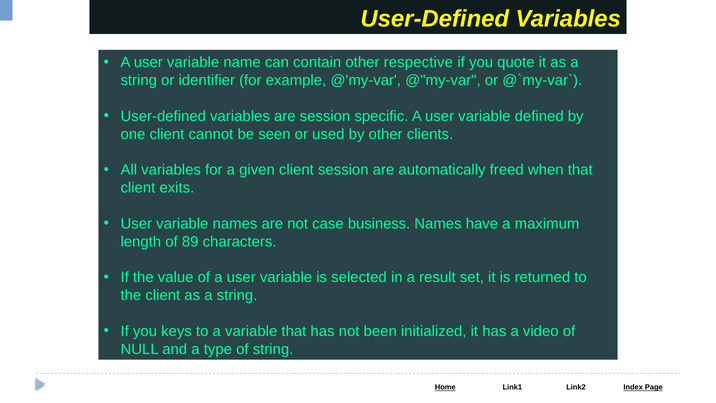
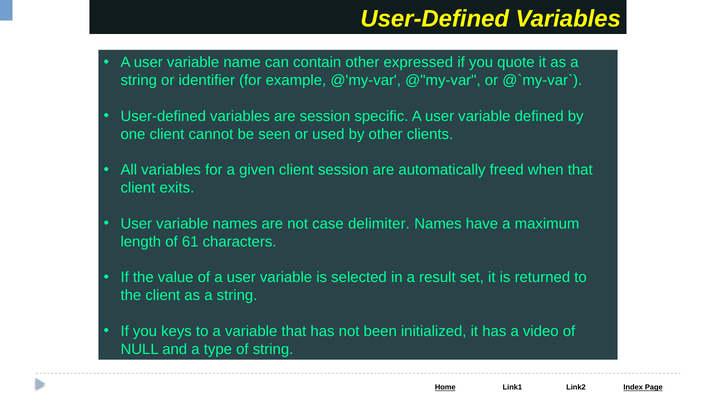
respective: respective -> expressed
business: business -> delimiter
89: 89 -> 61
